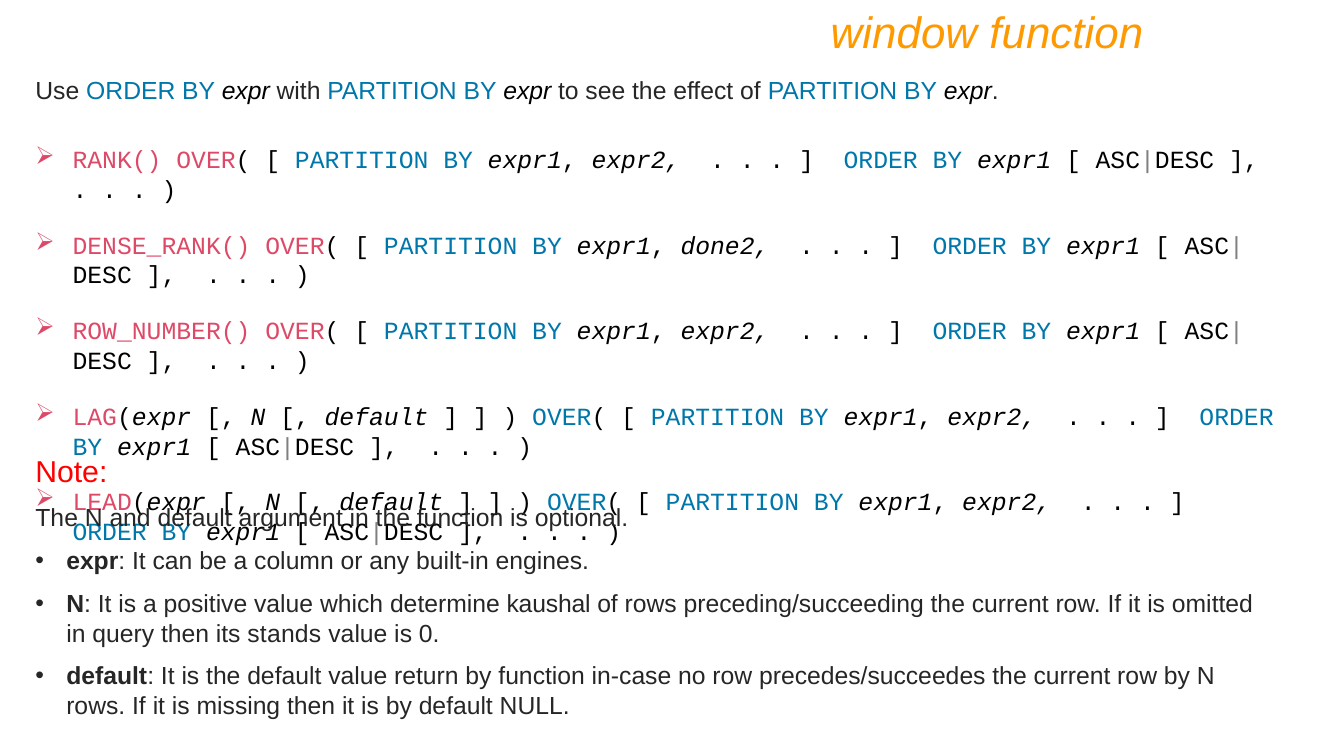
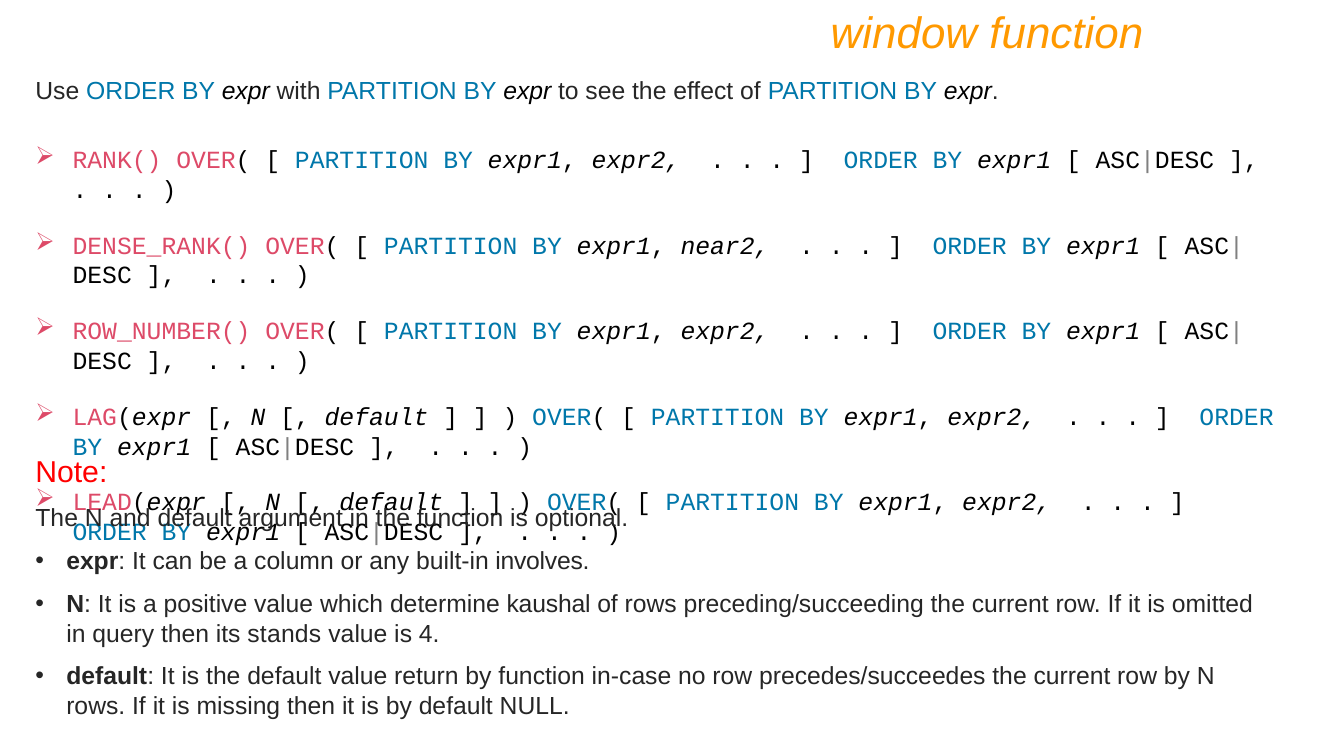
done2: done2 -> near2
engines: engines -> involves
0: 0 -> 4
